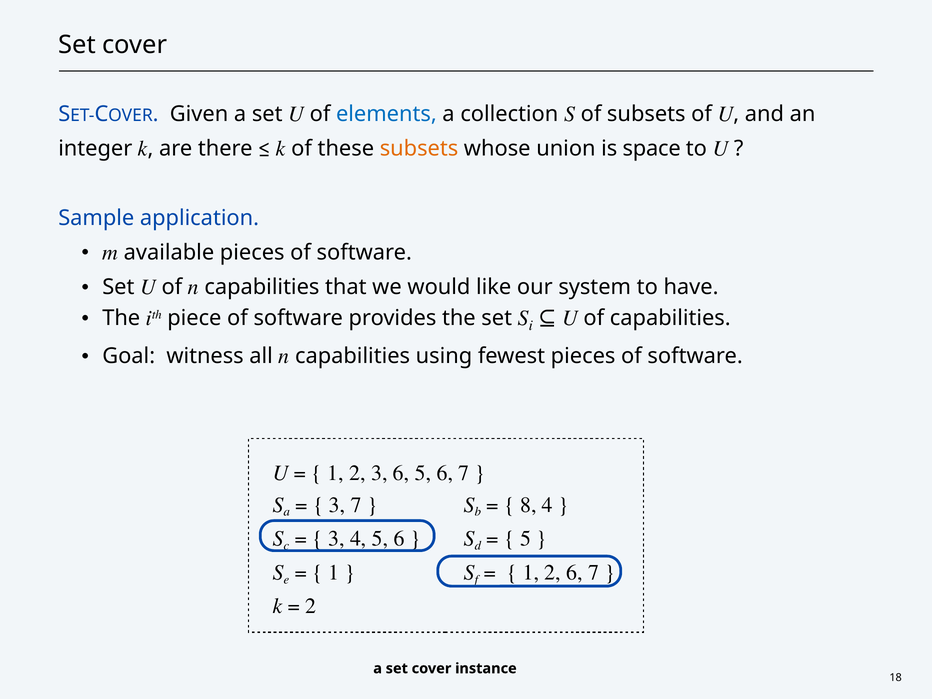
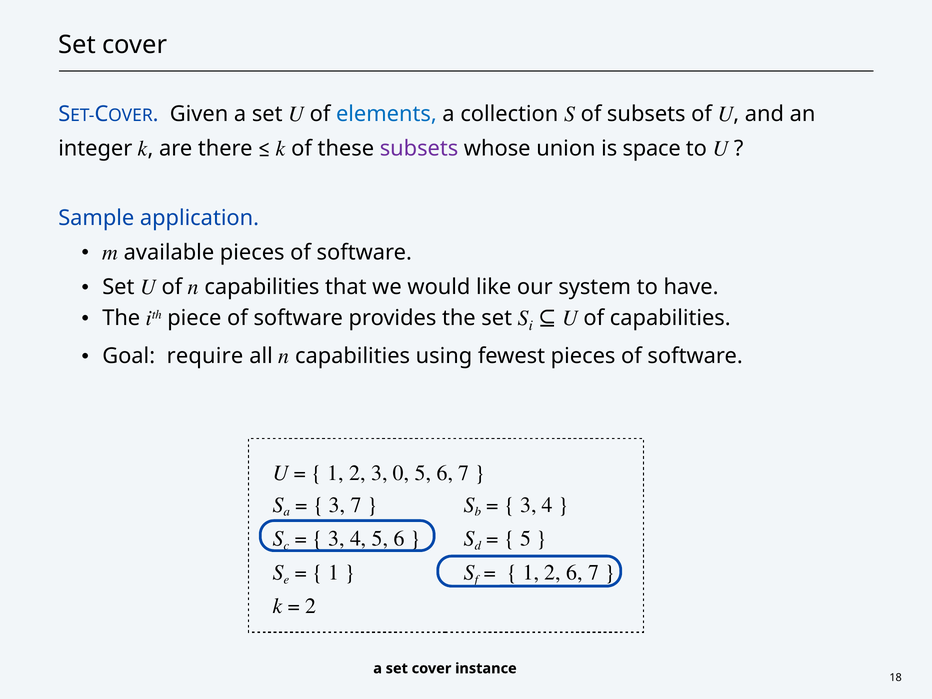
subsets at (419, 149) colour: orange -> purple
witness: witness -> require
3 6: 6 -> 0
8 at (528, 505): 8 -> 3
